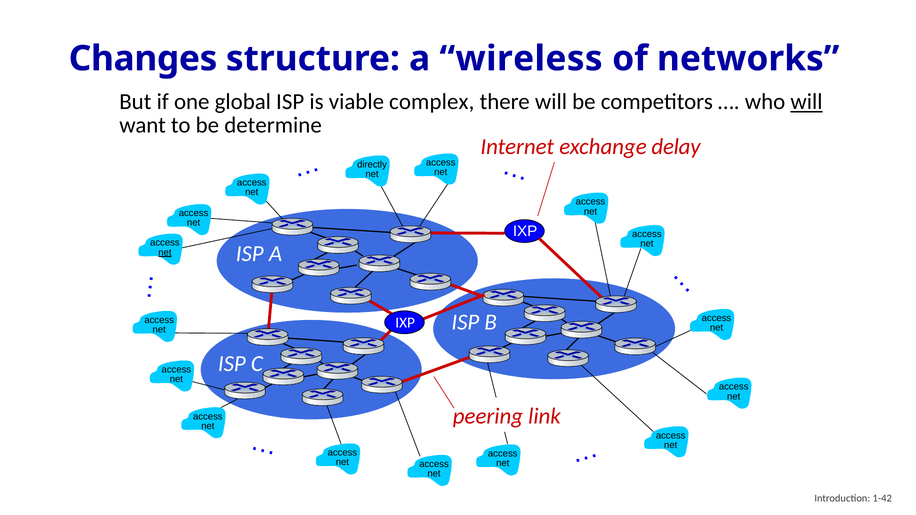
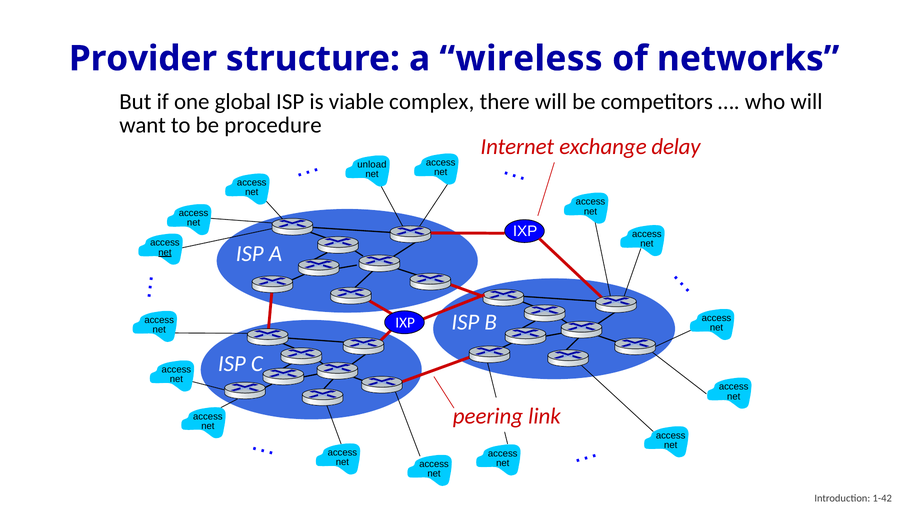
Changes: Changes -> Provider
will at (806, 102) underline: present -> none
determine: determine -> procedure
directly: directly -> unload
